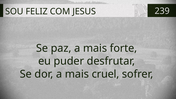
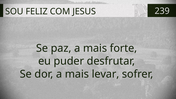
cruel: cruel -> levar
